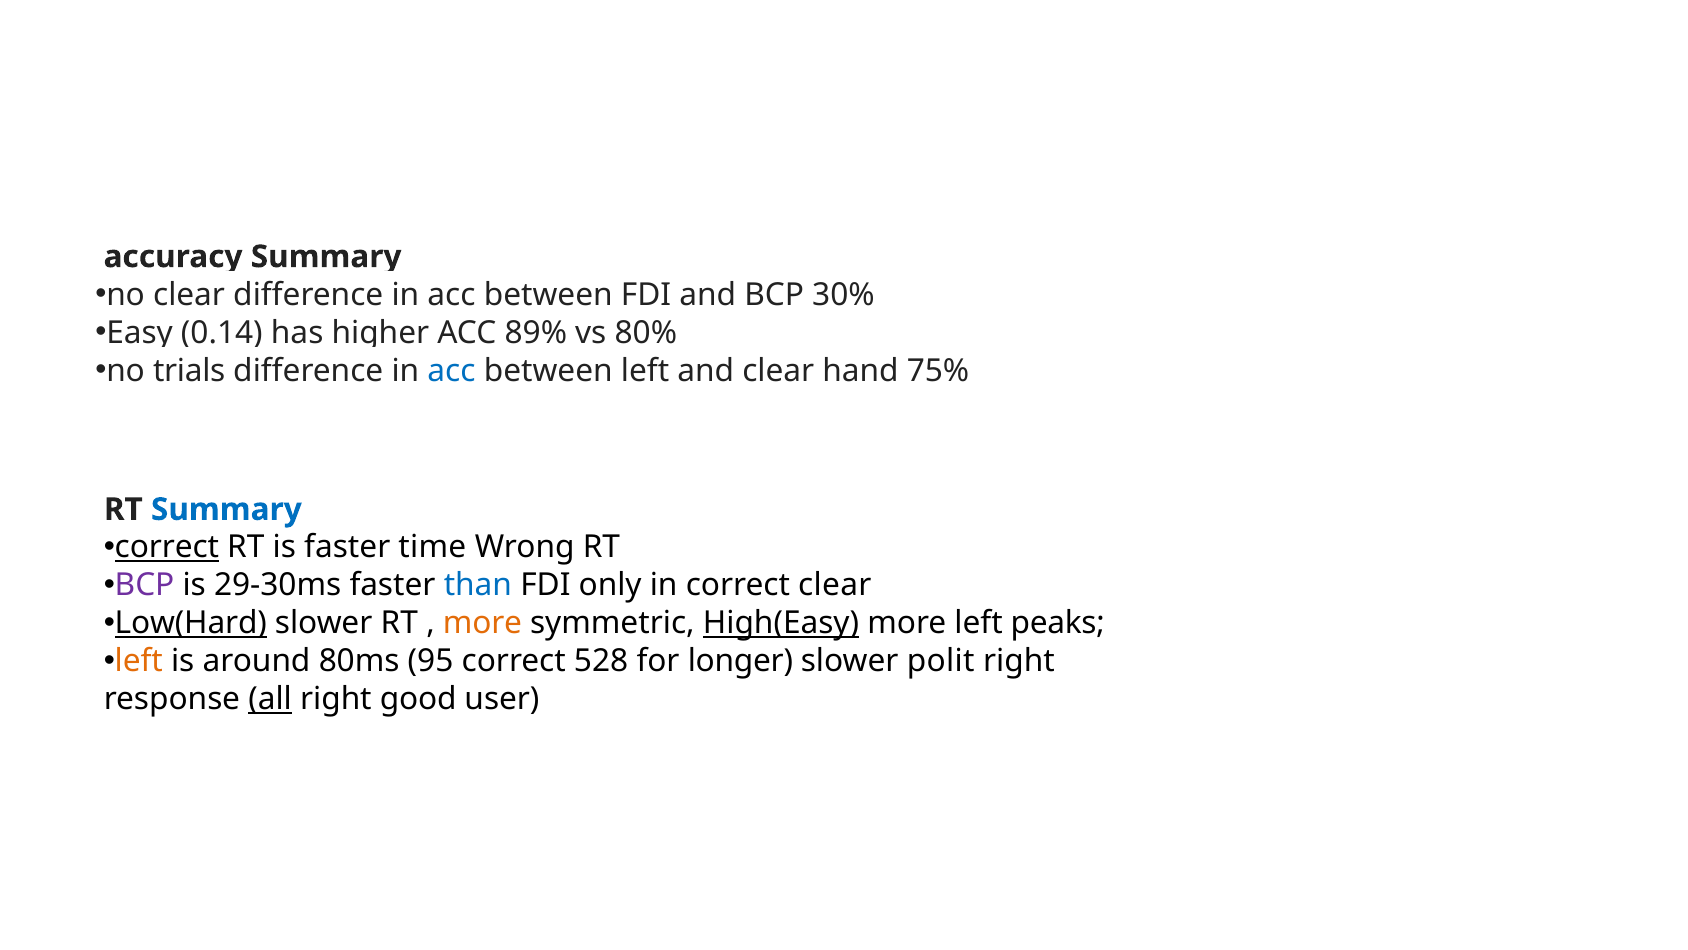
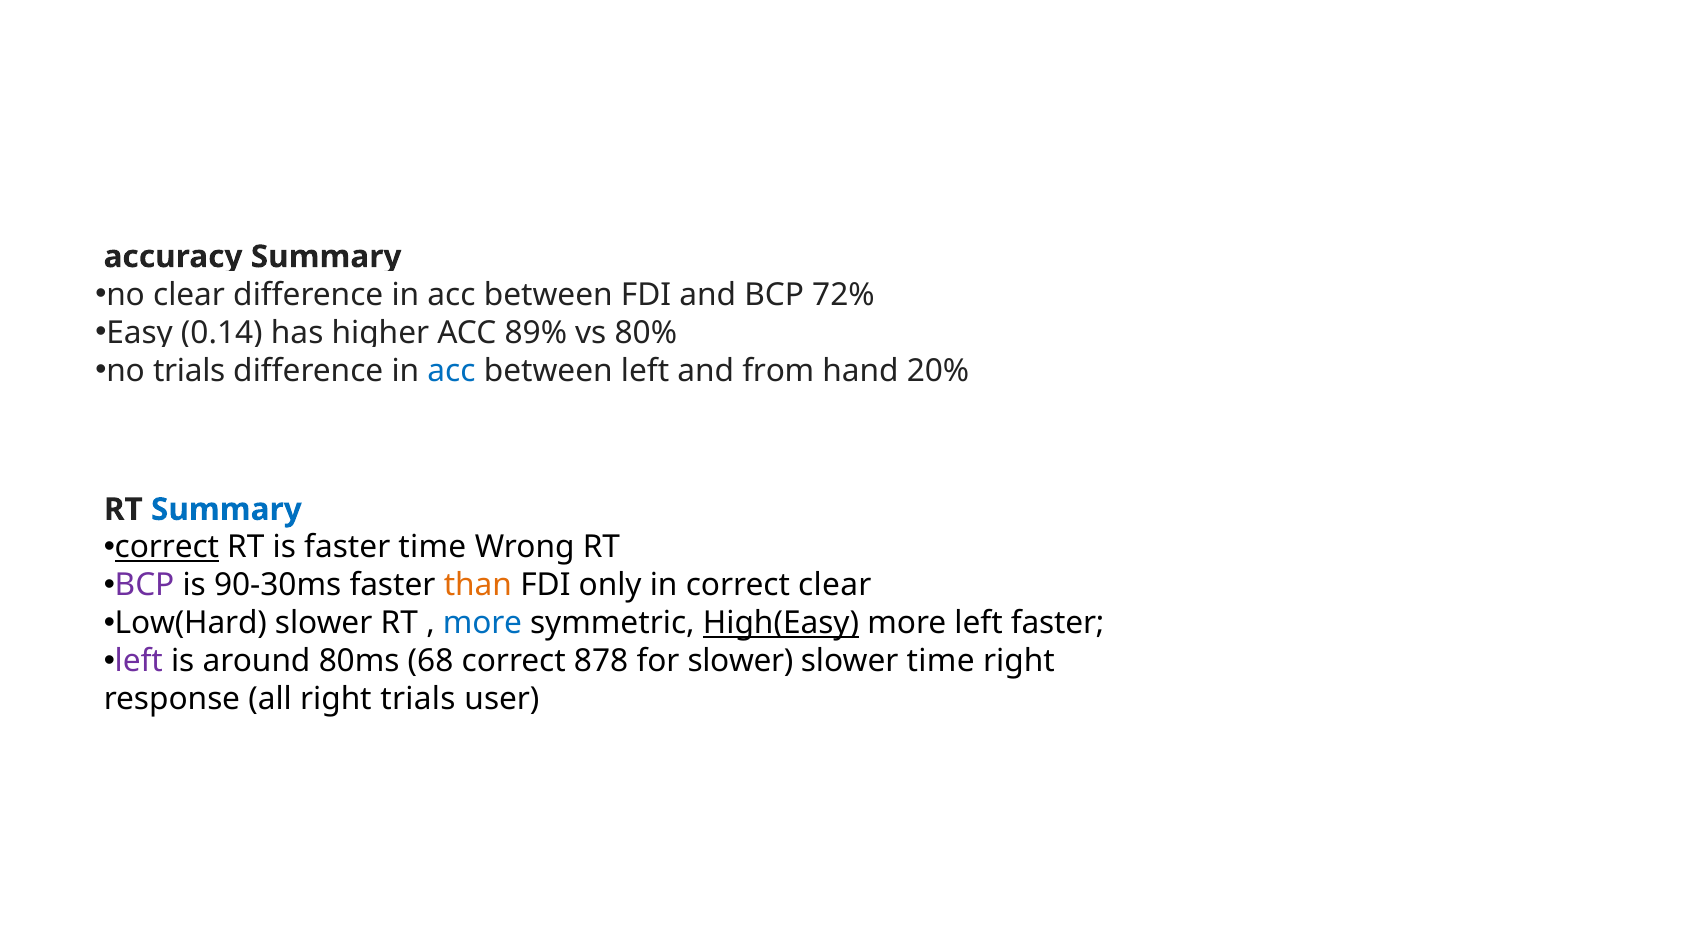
30%: 30% -> 72%
and clear: clear -> from
75%: 75% -> 20%
29-30ms: 29-30ms -> 90-30ms
than colour: blue -> orange
Low(Hard underline: present -> none
more at (483, 623) colour: orange -> blue
left peaks: peaks -> faster
left at (139, 661) colour: orange -> purple
95: 95 -> 68
528: 528 -> 878
for longer: longer -> slower
slower polit: polit -> time
all underline: present -> none
right good: good -> trials
